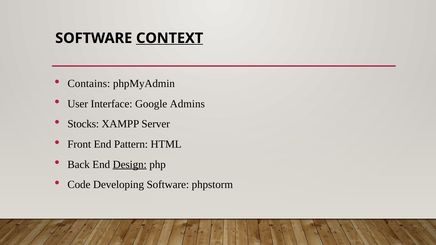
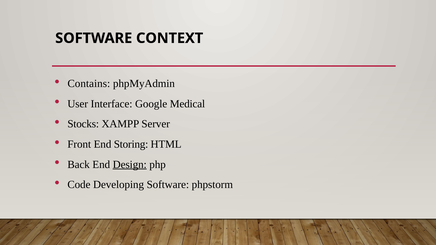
CONTEXT underline: present -> none
Admins: Admins -> Medical
Pattern: Pattern -> Storing
